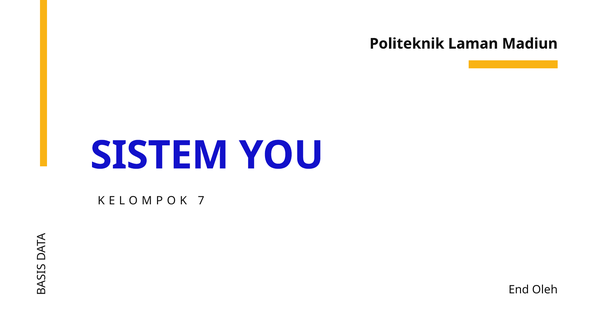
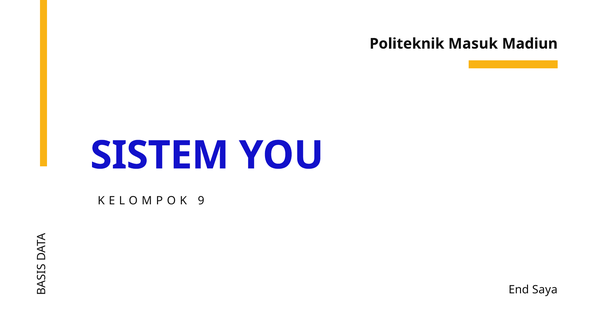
Laman: Laman -> Masuk
7: 7 -> 9
Oleh: Oleh -> Saya
